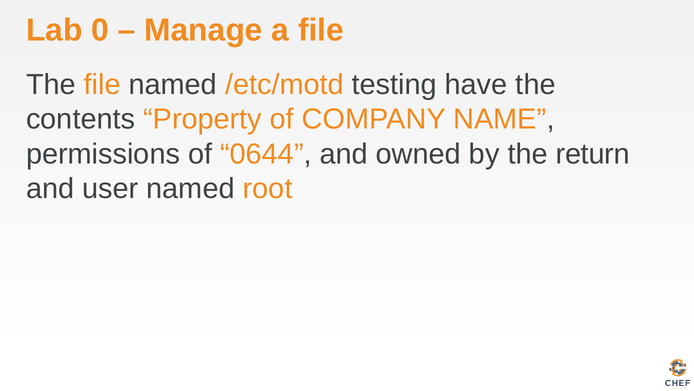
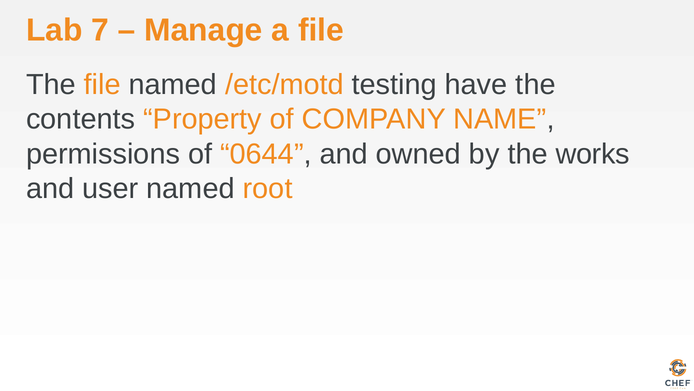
0: 0 -> 7
return: return -> works
